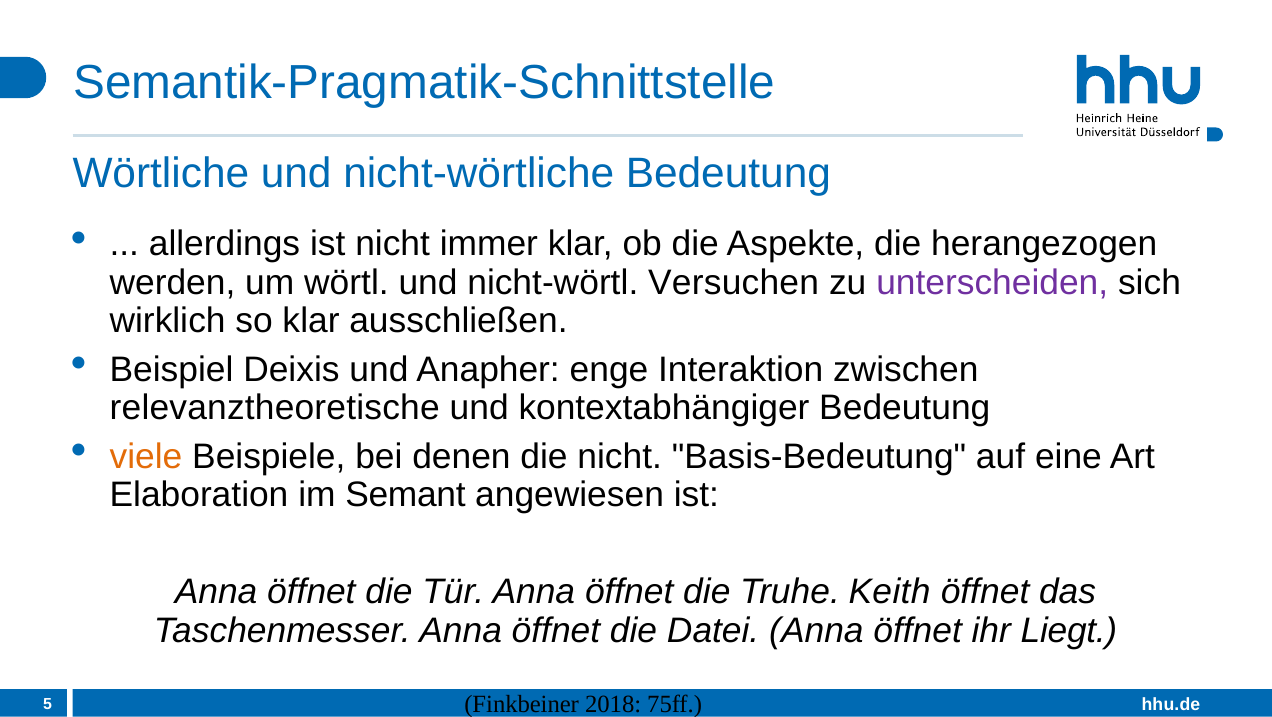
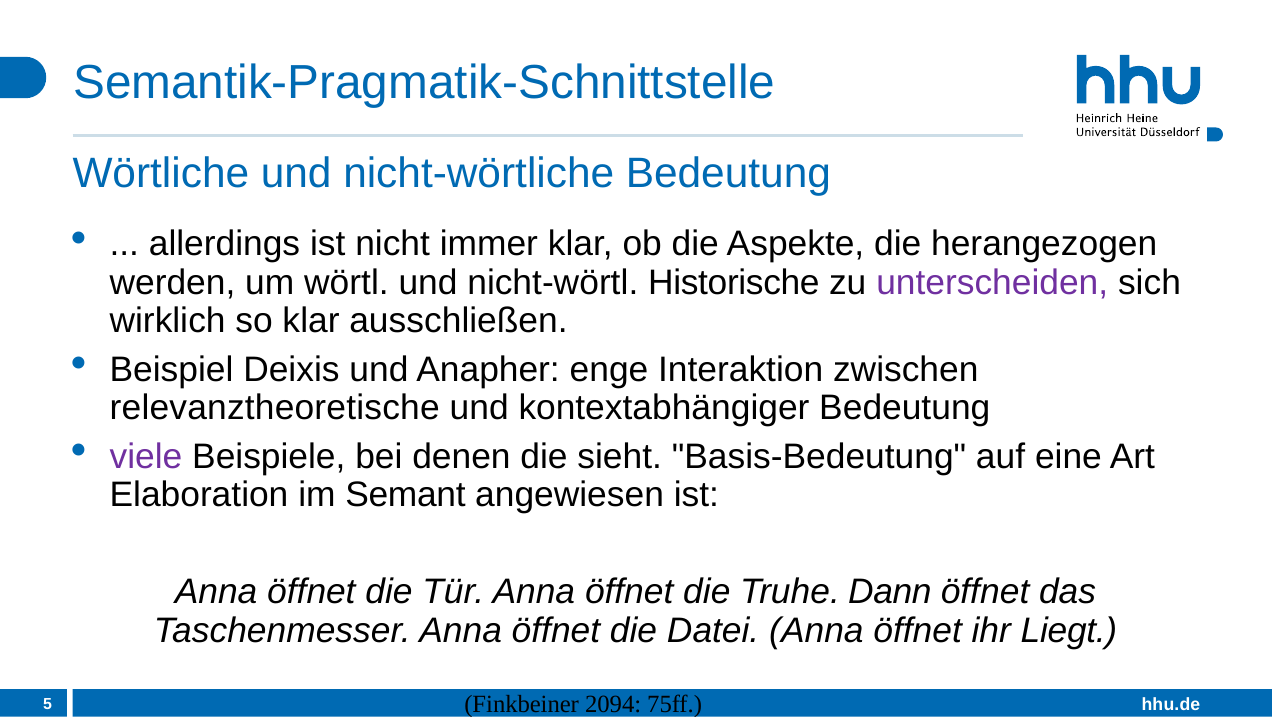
Versuchen: Versuchen -> Historische
viele colour: orange -> purple
die nicht: nicht -> sieht
Keith: Keith -> Dann
2018: 2018 -> 2094
